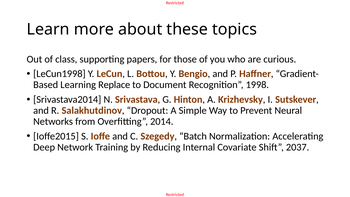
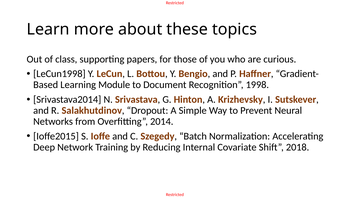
Replace: Replace -> Module
2037: 2037 -> 2018
